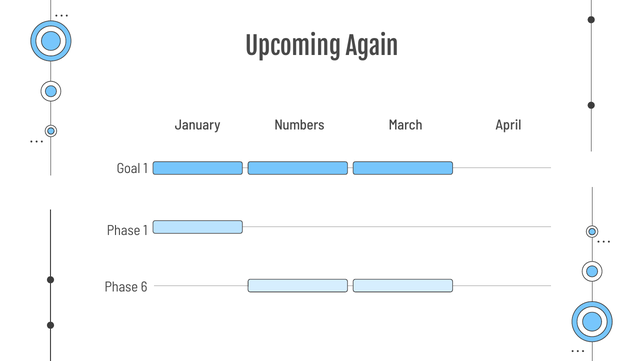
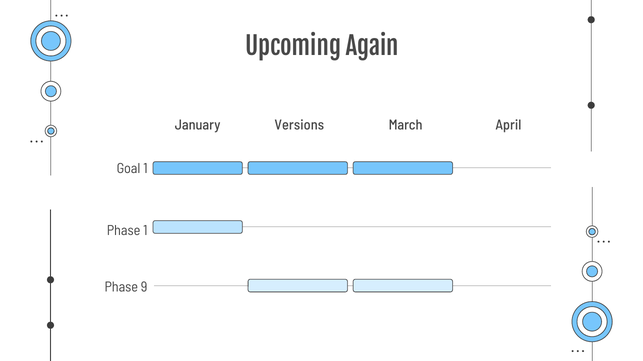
Numbers: Numbers -> Versions
6: 6 -> 9
